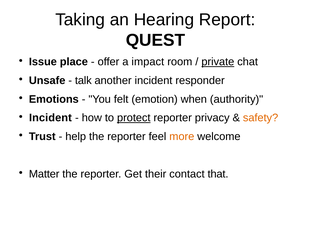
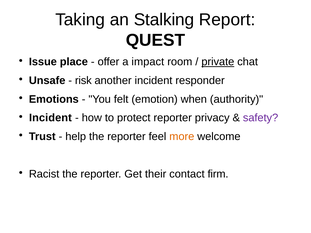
Hearing: Hearing -> Stalking
talk: talk -> risk
protect underline: present -> none
safety colour: orange -> purple
Matter: Matter -> Racist
that: that -> firm
